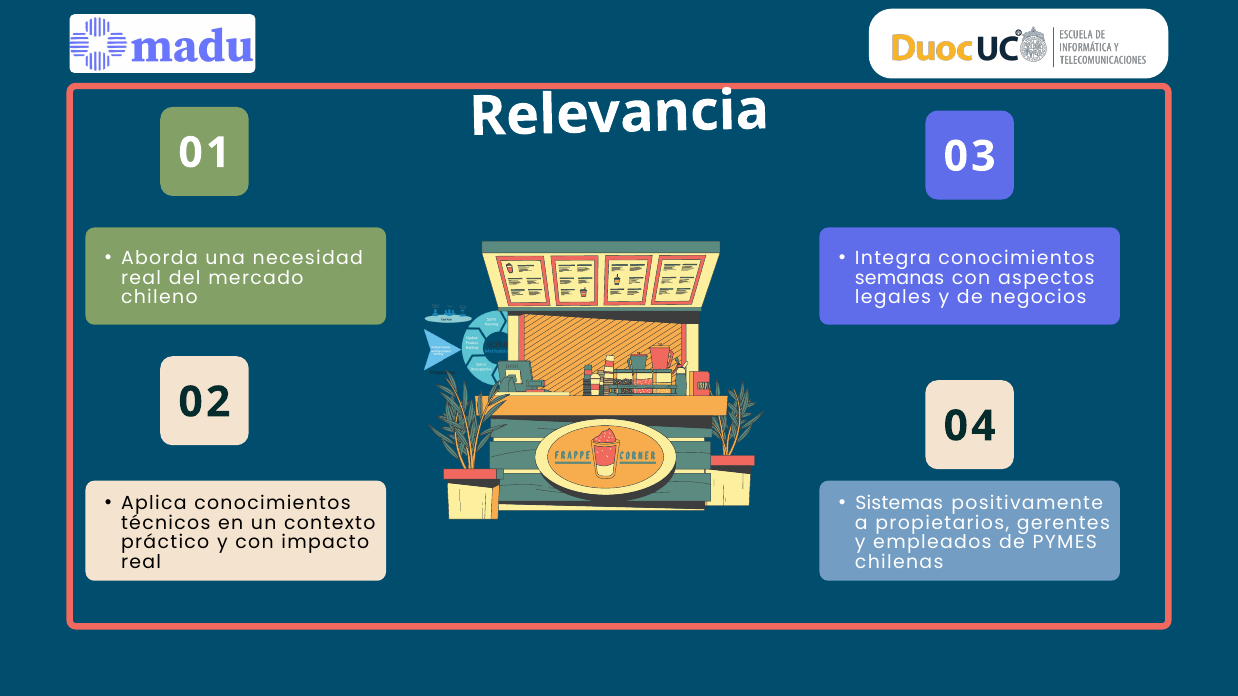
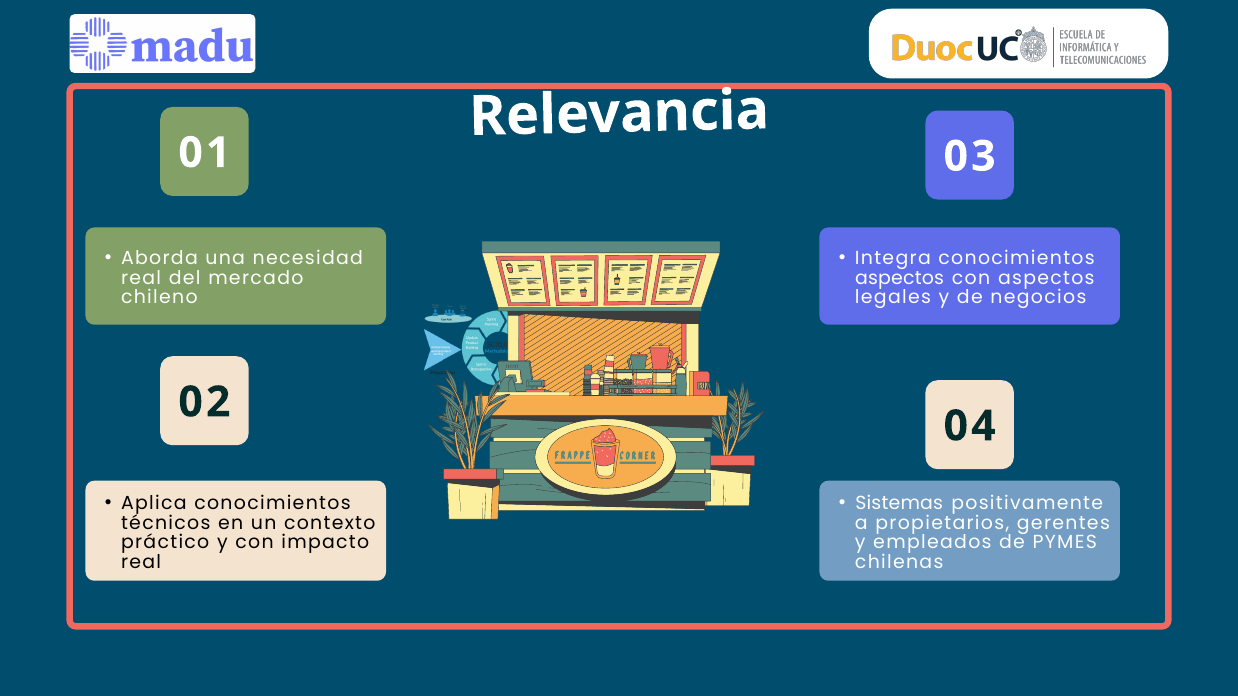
semanas at (900, 278): semanas -> aspectos
